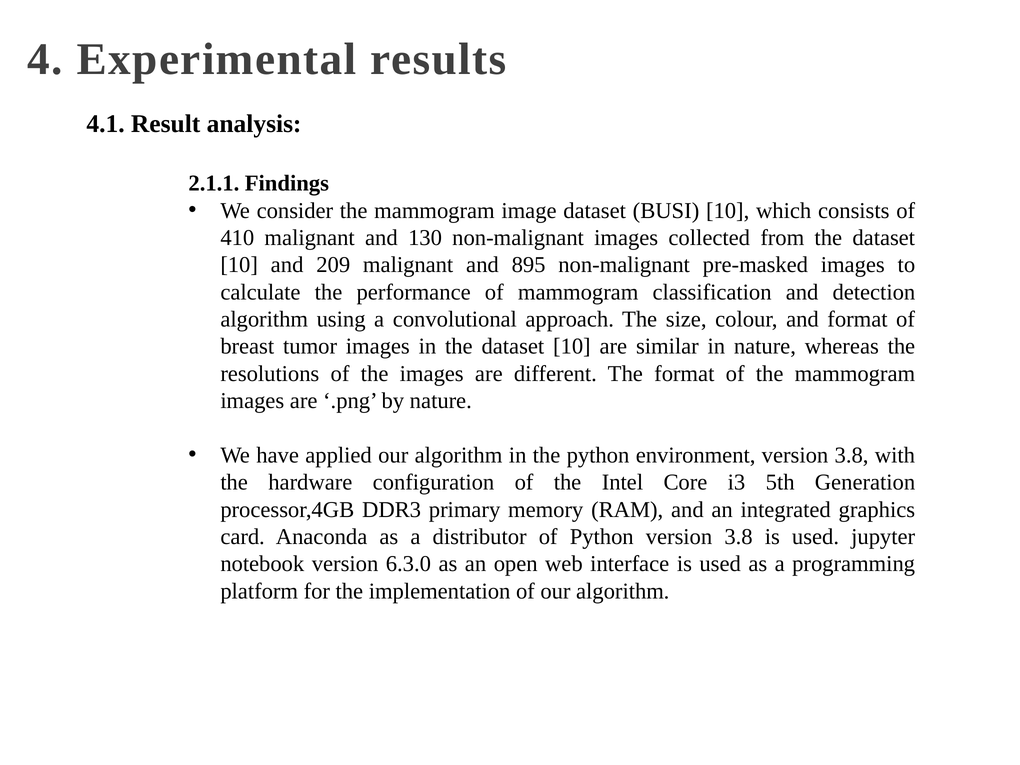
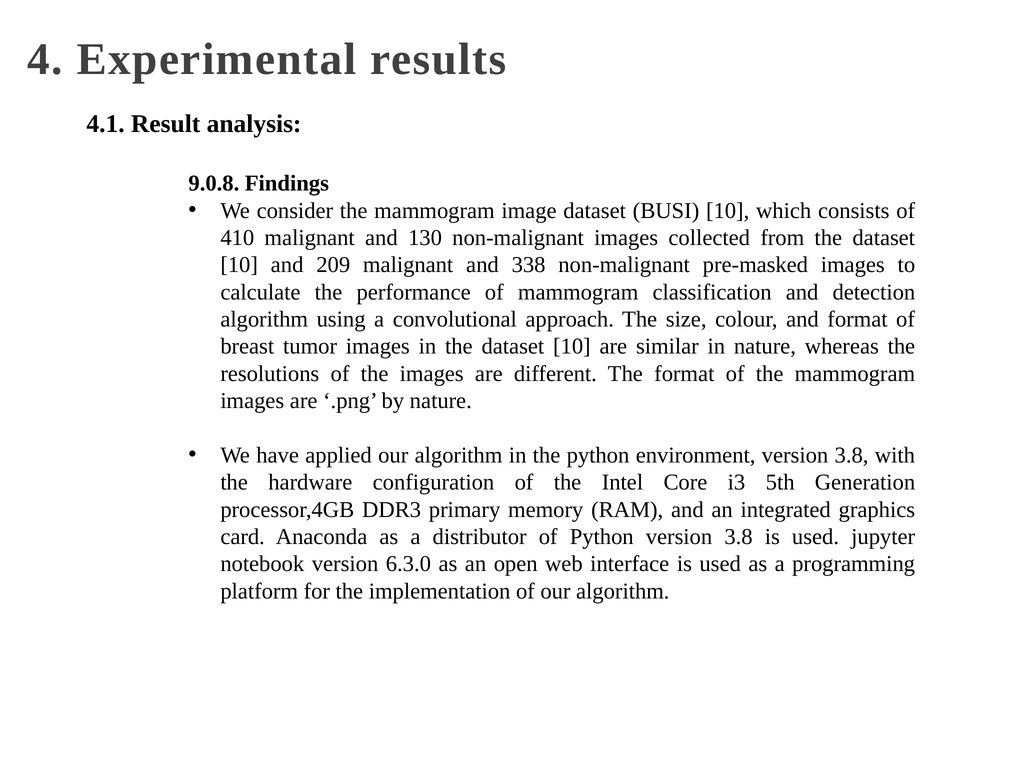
2.1.1: 2.1.1 -> 9.0.8
895: 895 -> 338
